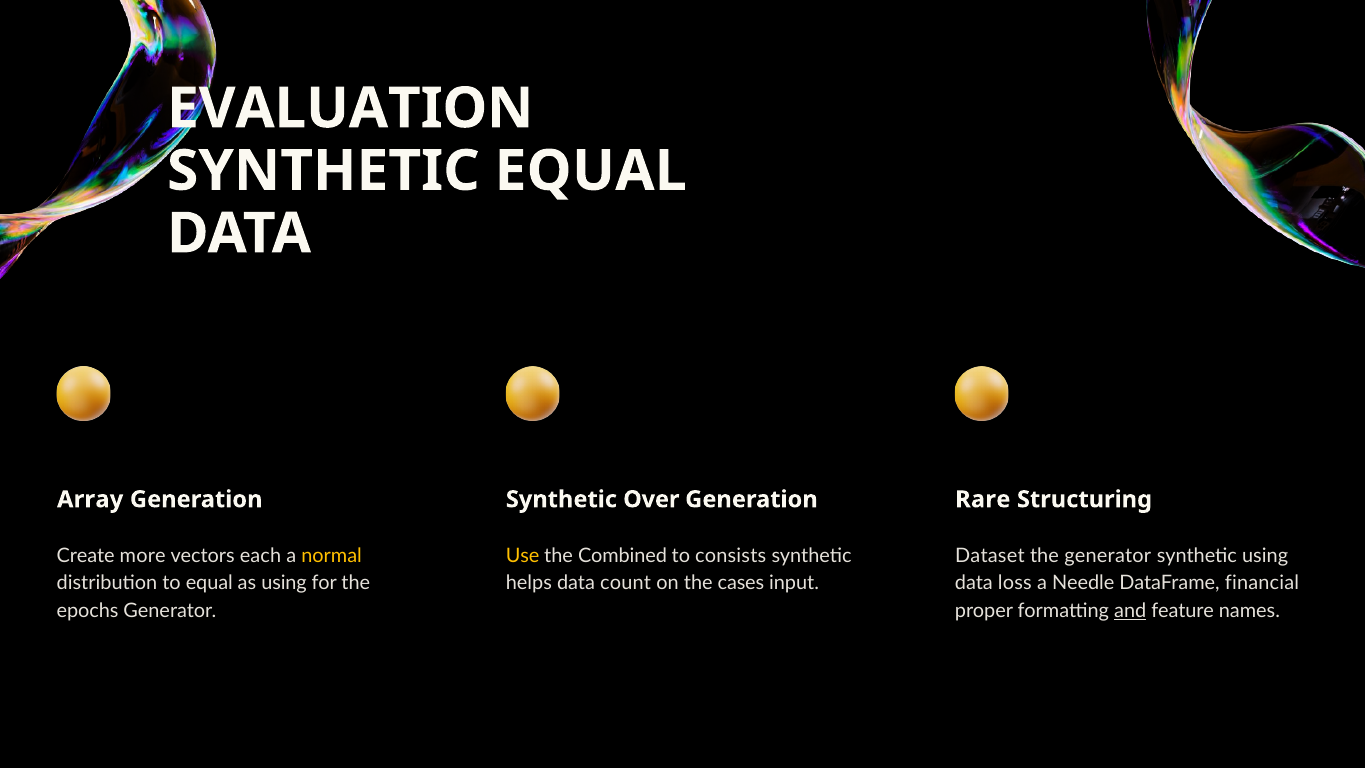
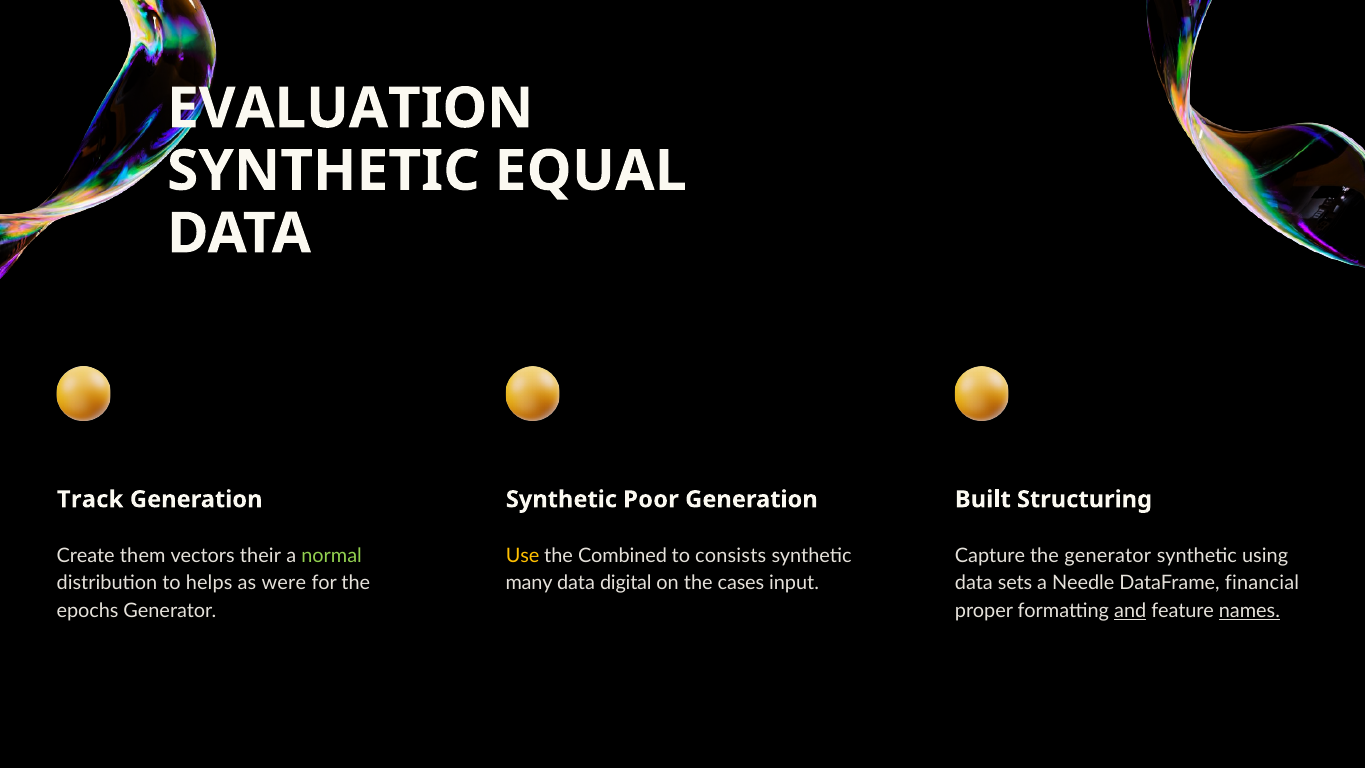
Array: Array -> Track
Over: Over -> Poor
Rare: Rare -> Built
more: more -> them
each: each -> their
normal colour: yellow -> light green
Dataset: Dataset -> Capture
to equal: equal -> helps
as using: using -> were
loss: loss -> sets
helps: helps -> many
count: count -> digital
names underline: none -> present
